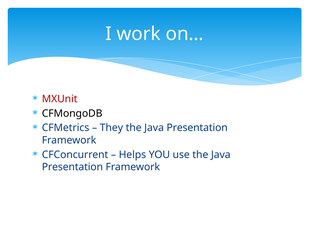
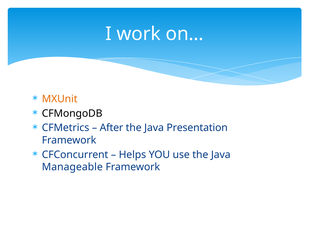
MXUnit colour: red -> orange
They: They -> After
Presentation at (72, 167): Presentation -> Manageable
